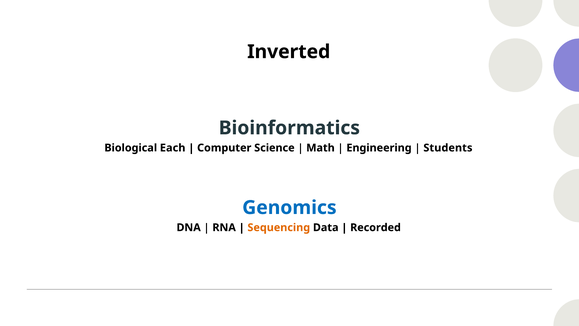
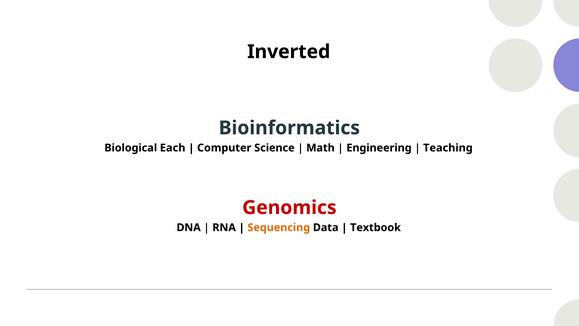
Students: Students -> Teaching
Genomics colour: blue -> red
Recorded: Recorded -> Textbook
